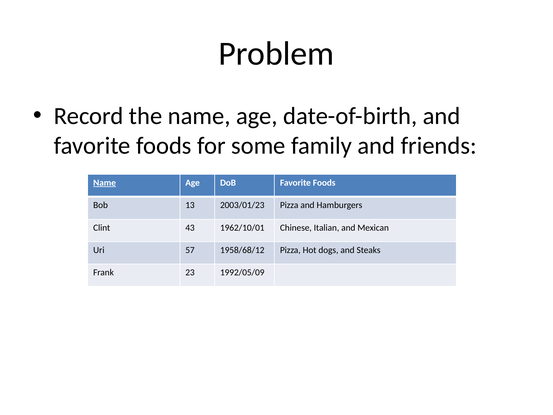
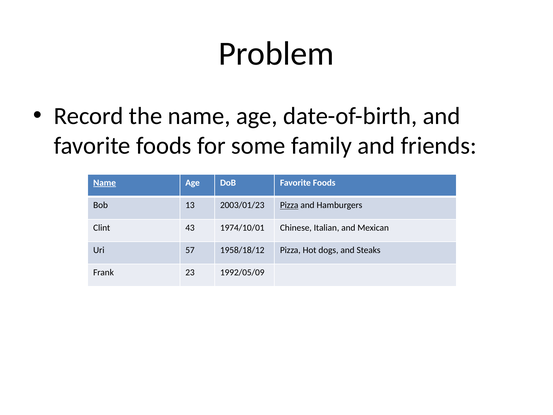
Pizza at (289, 205) underline: none -> present
1962/10/01: 1962/10/01 -> 1974/10/01
1958/68/12: 1958/68/12 -> 1958/18/12
